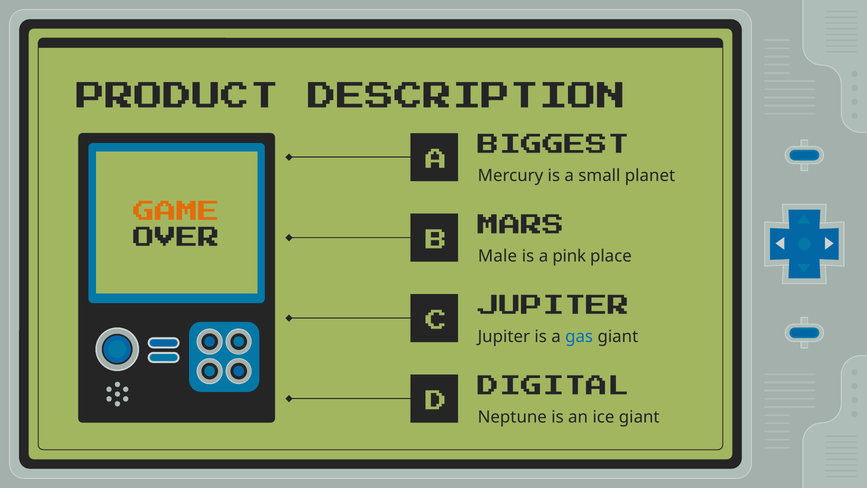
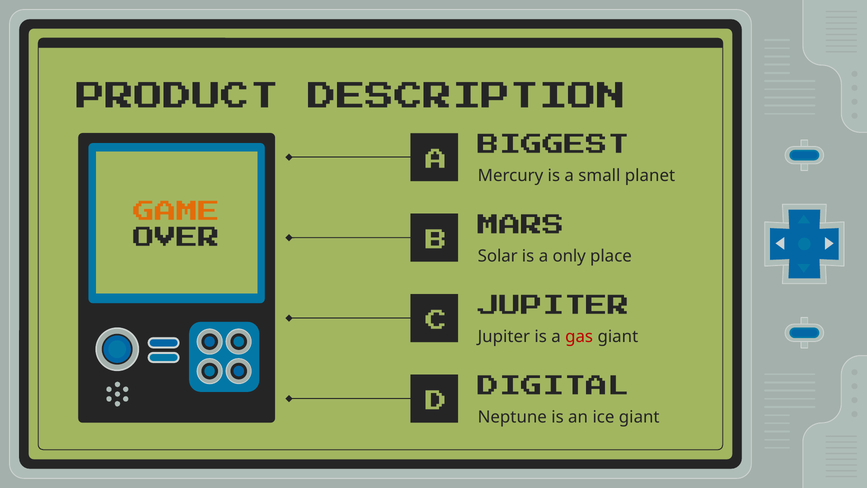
Male: Male -> Solar
pink: pink -> only
gas colour: blue -> red
